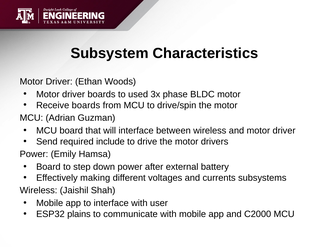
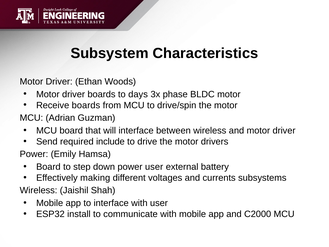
used: used -> days
power after: after -> user
plains: plains -> install
